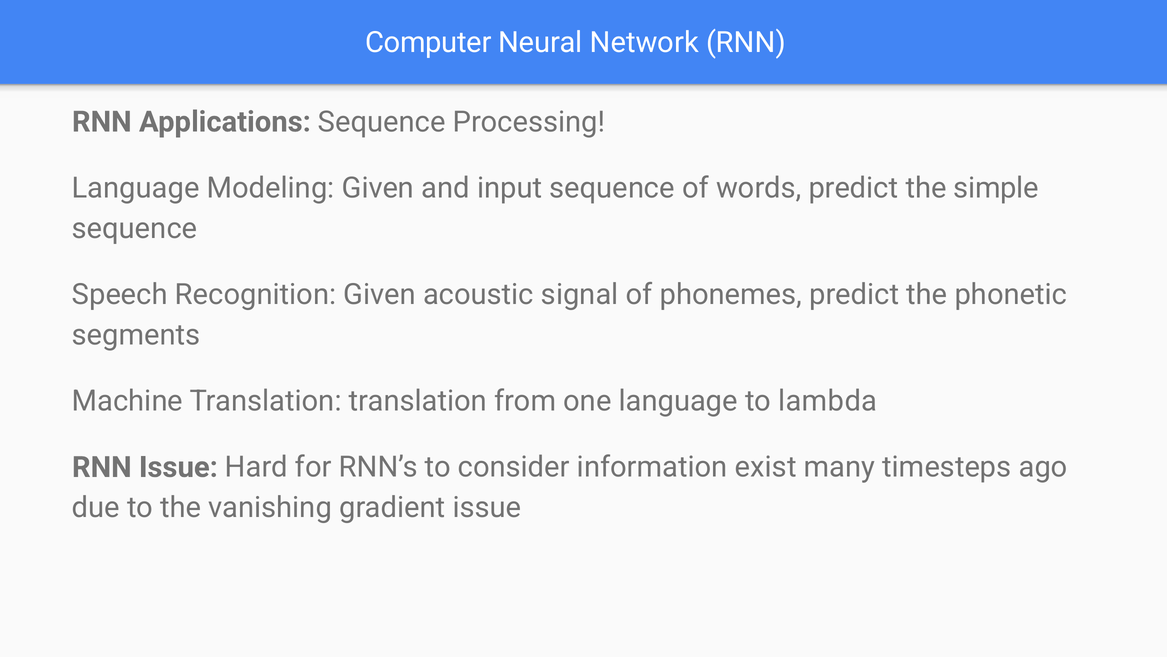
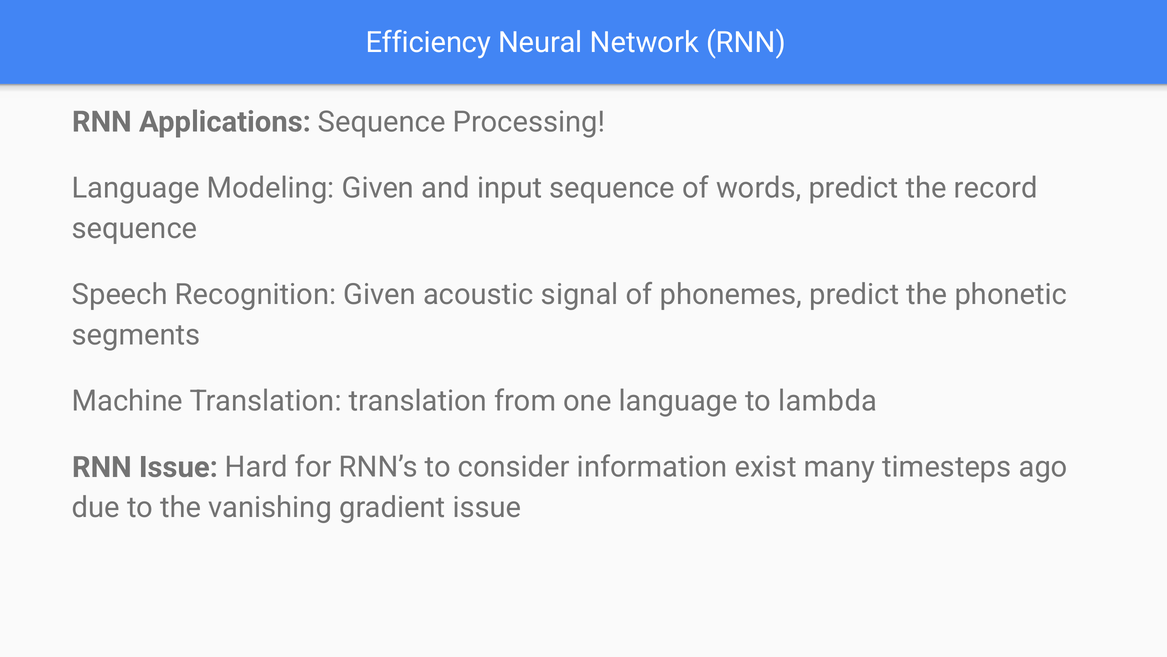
Computer: Computer -> Efficiency
simple: simple -> record
